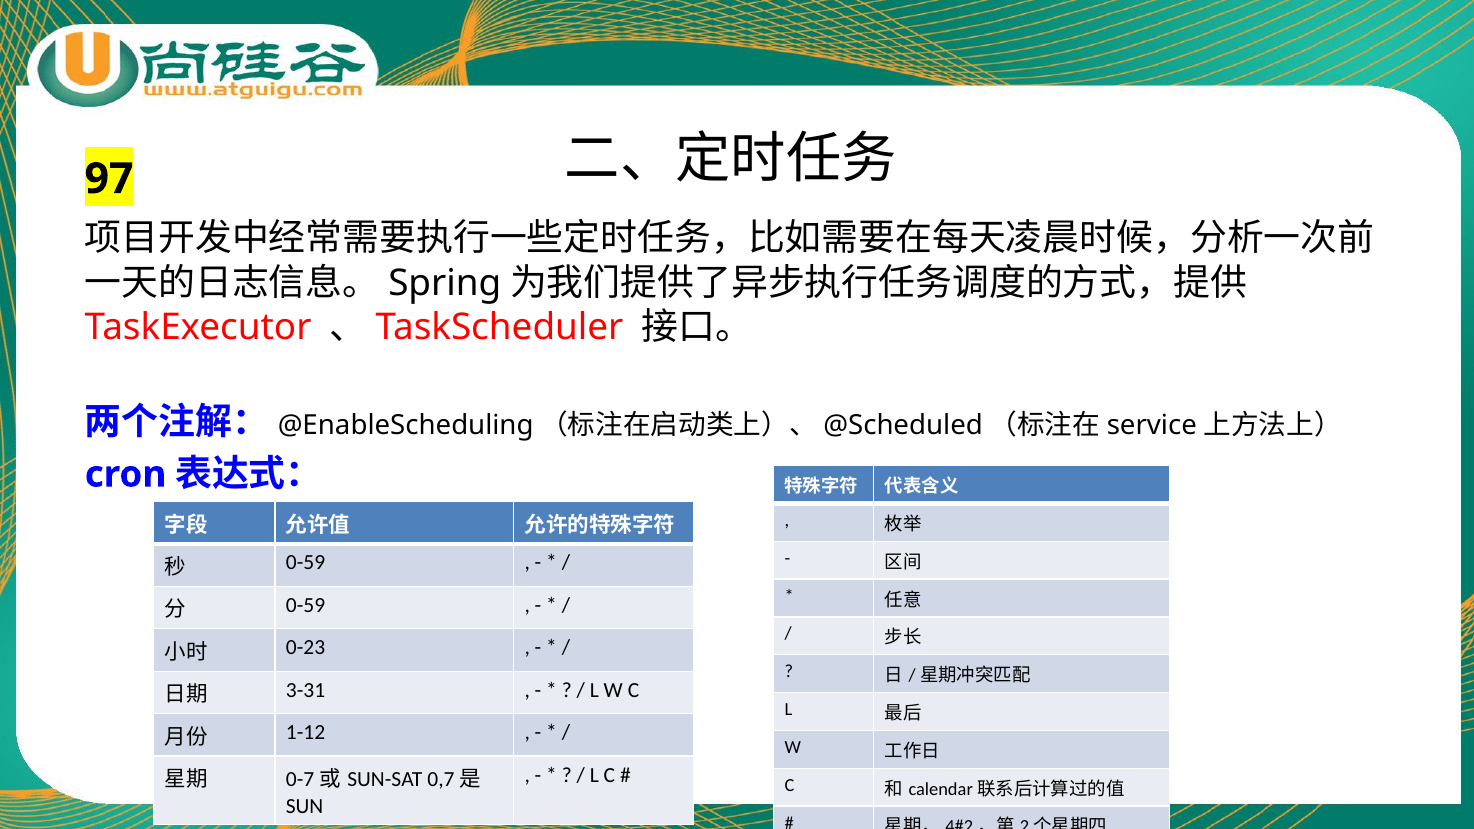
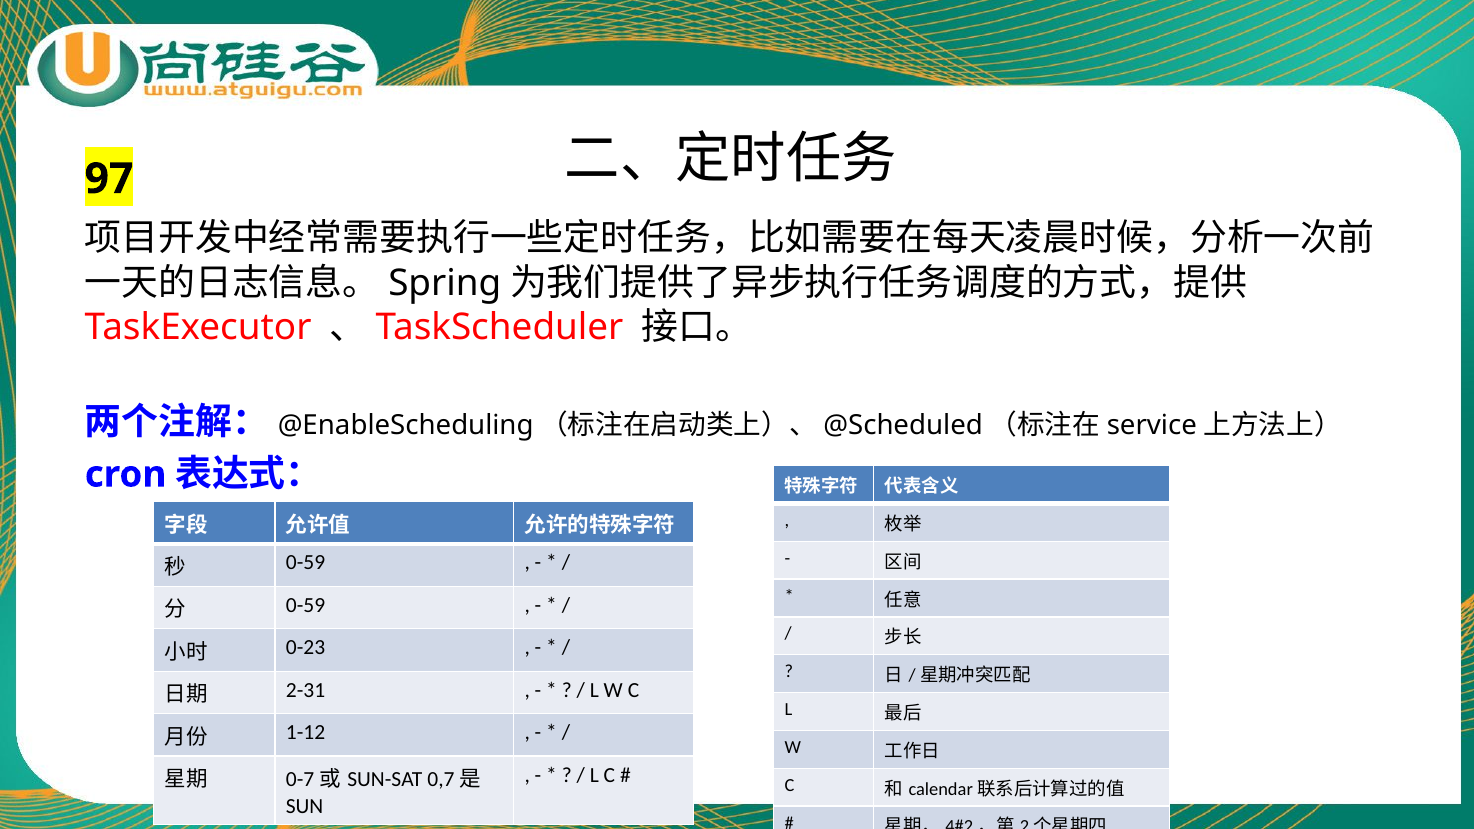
3-31: 3-31 -> 2-31
